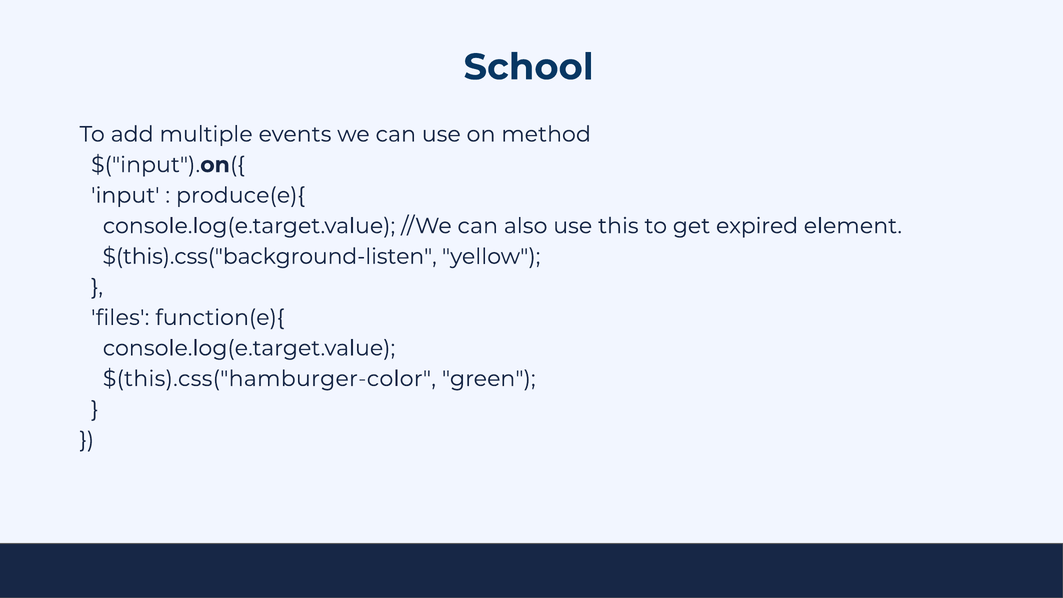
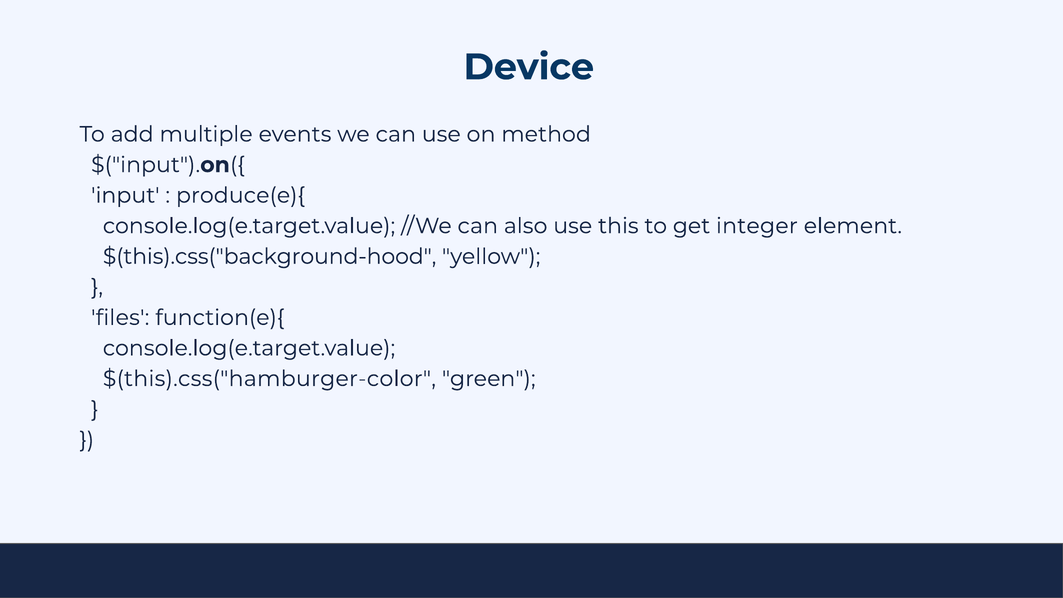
School: School -> Device
expired: expired -> integer
$(this).css("background-listen: $(this).css("background-listen -> $(this).css("background-hood
